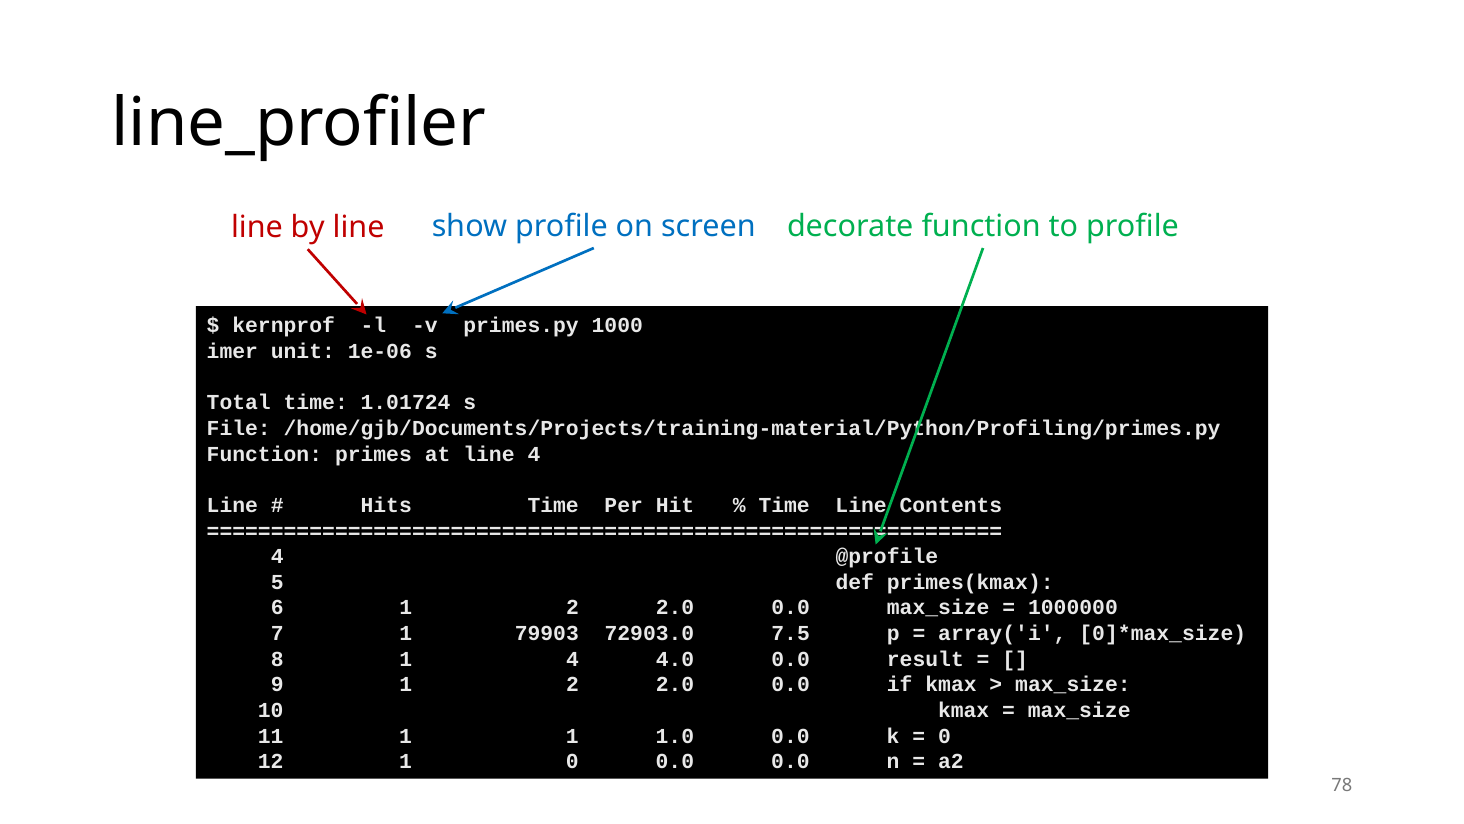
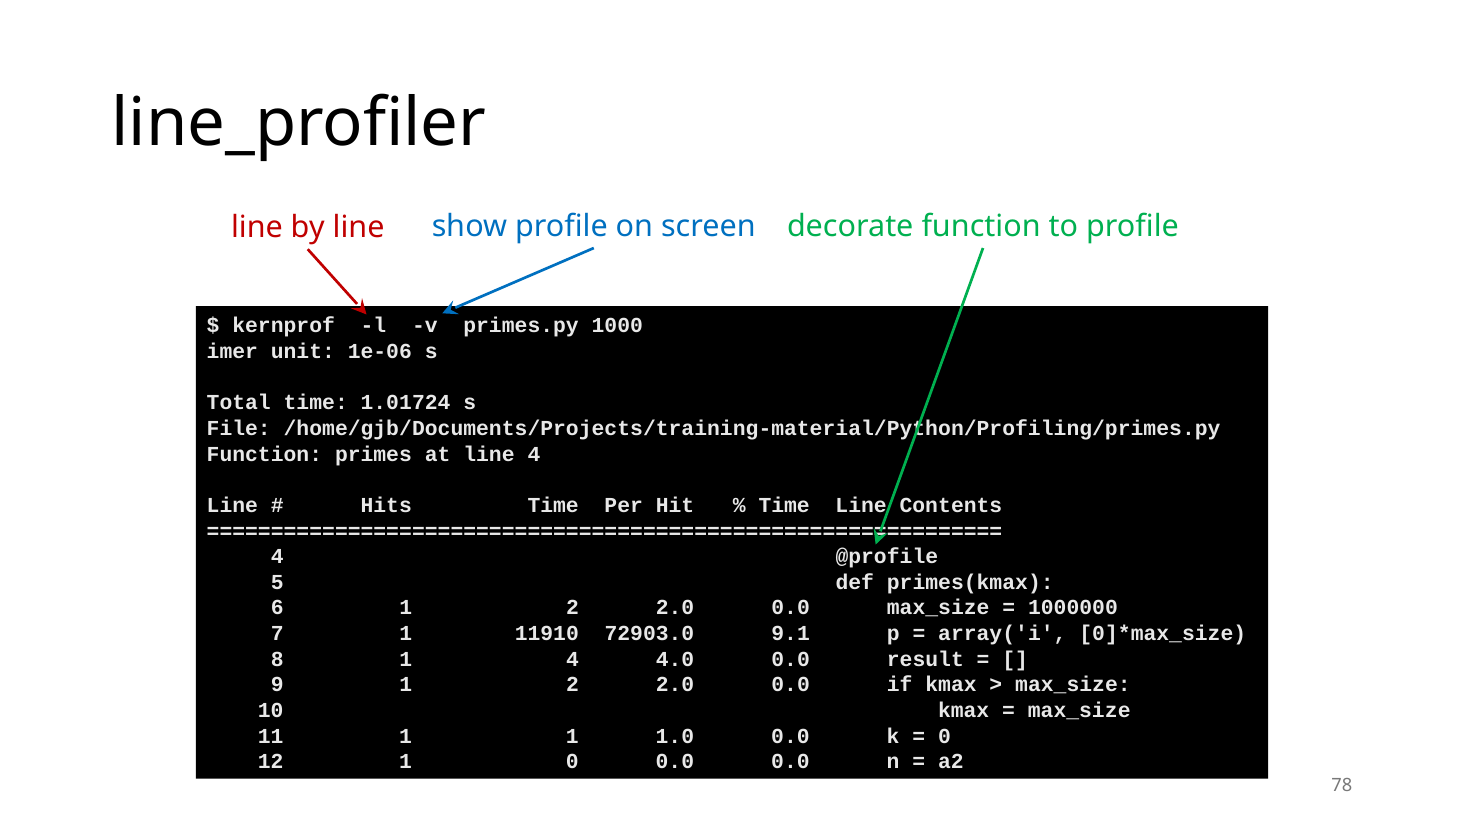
79903: 79903 -> 11910
7.5: 7.5 -> 9.1
